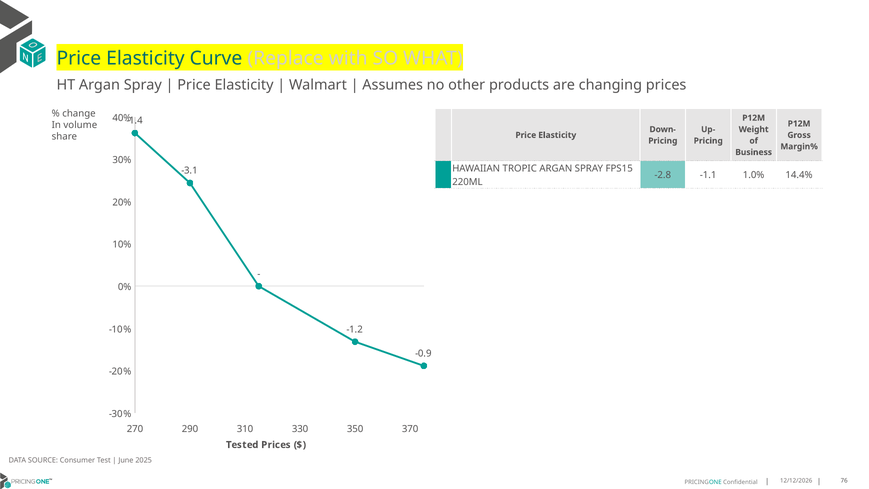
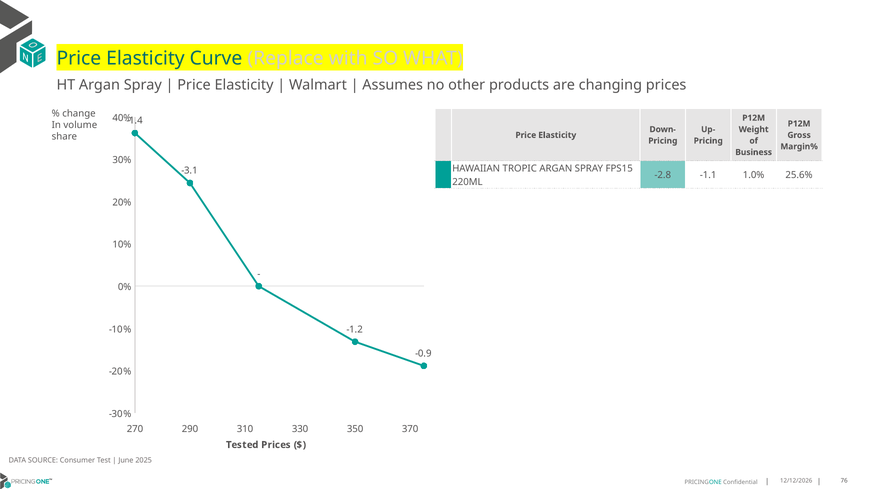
14.4%: 14.4% -> 25.6%
